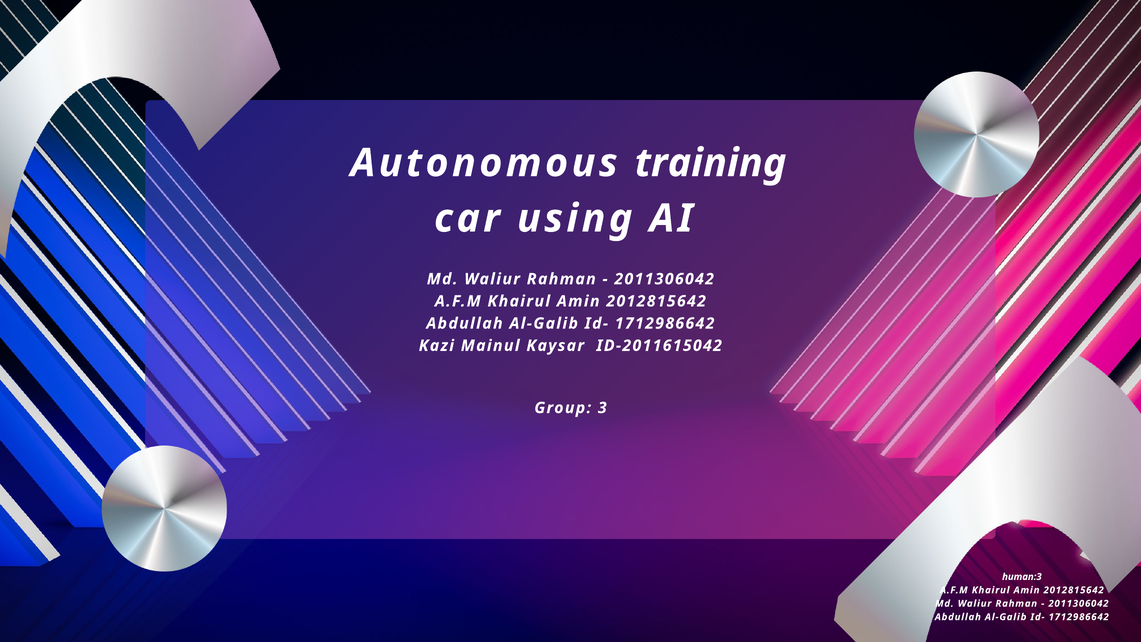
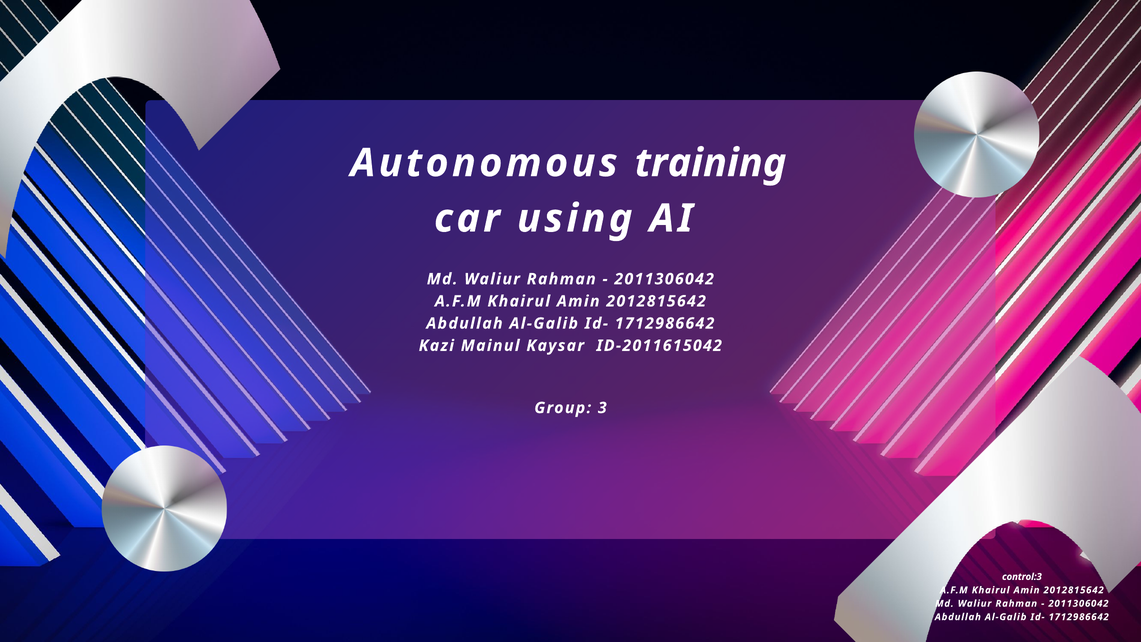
human:3: human:3 -> control:3
